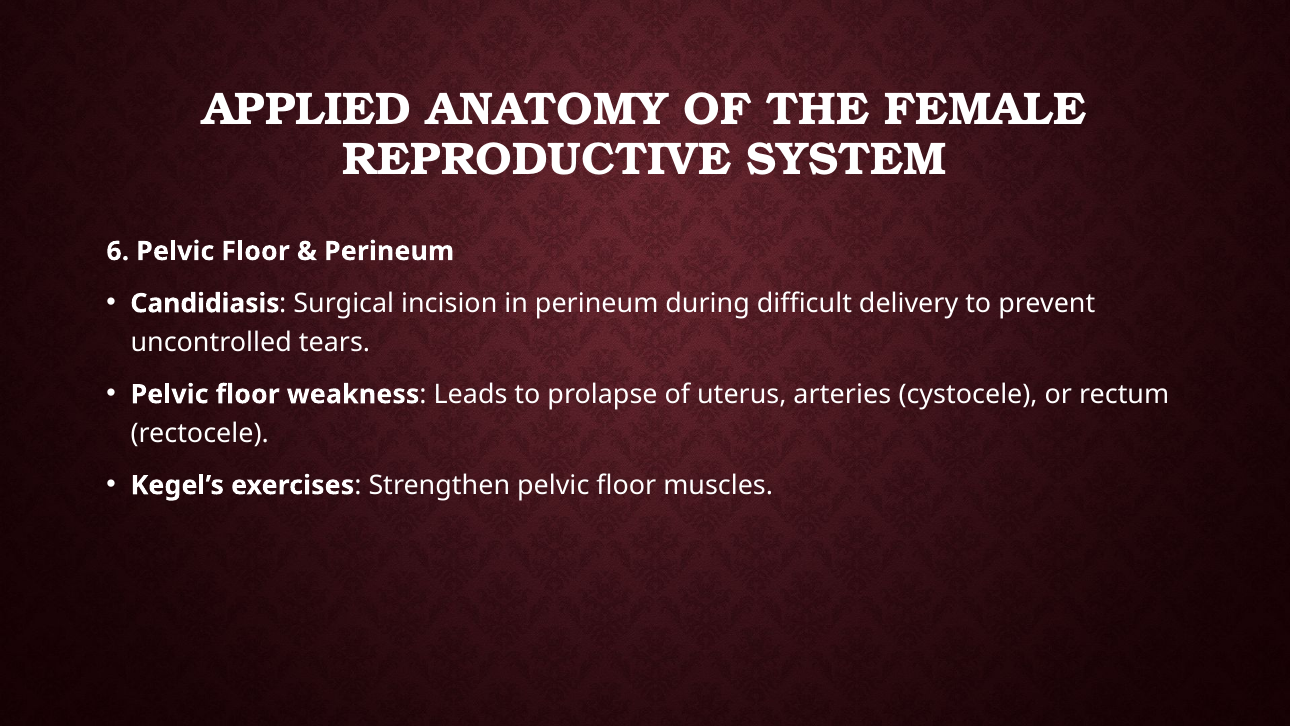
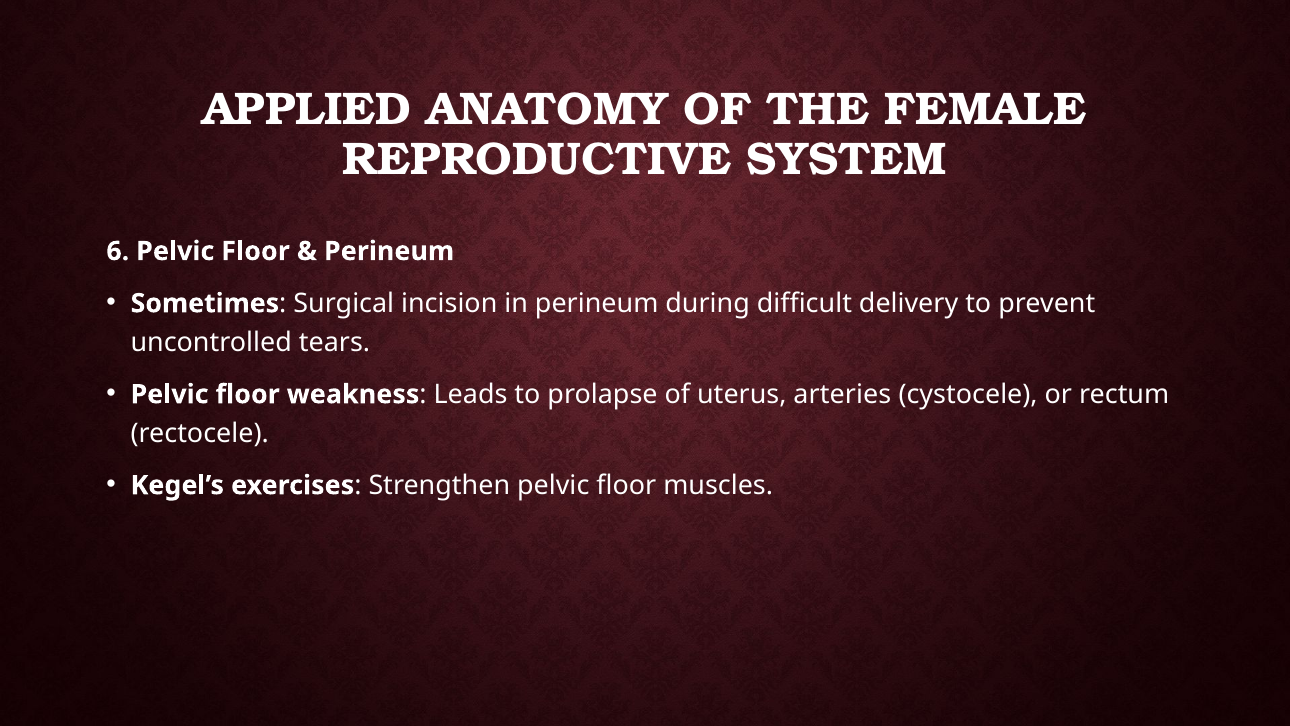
Candidiasis: Candidiasis -> Sometimes
